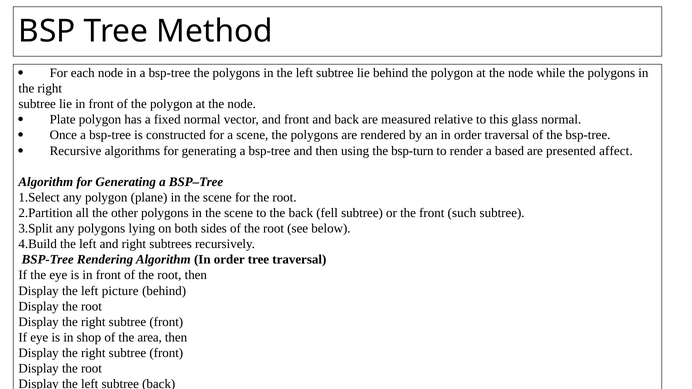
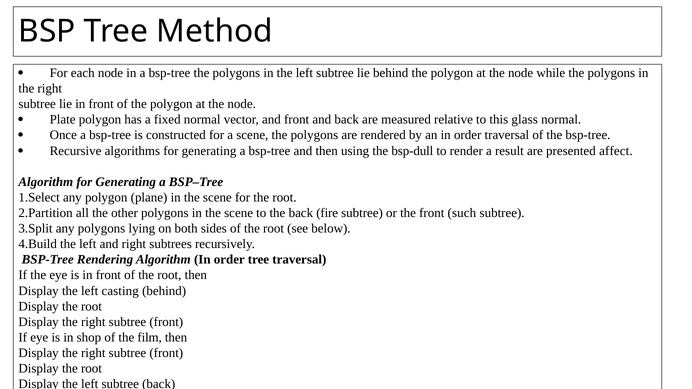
bsp-turn: bsp-turn -> bsp-dull
based: based -> result
fell: fell -> fire
picture: picture -> casting
area: area -> film
